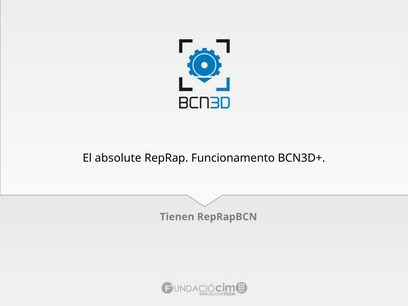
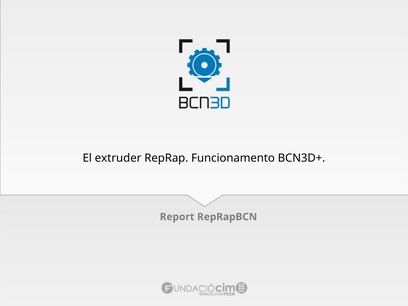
absolute: absolute -> extruder
Tienen: Tienen -> Report
